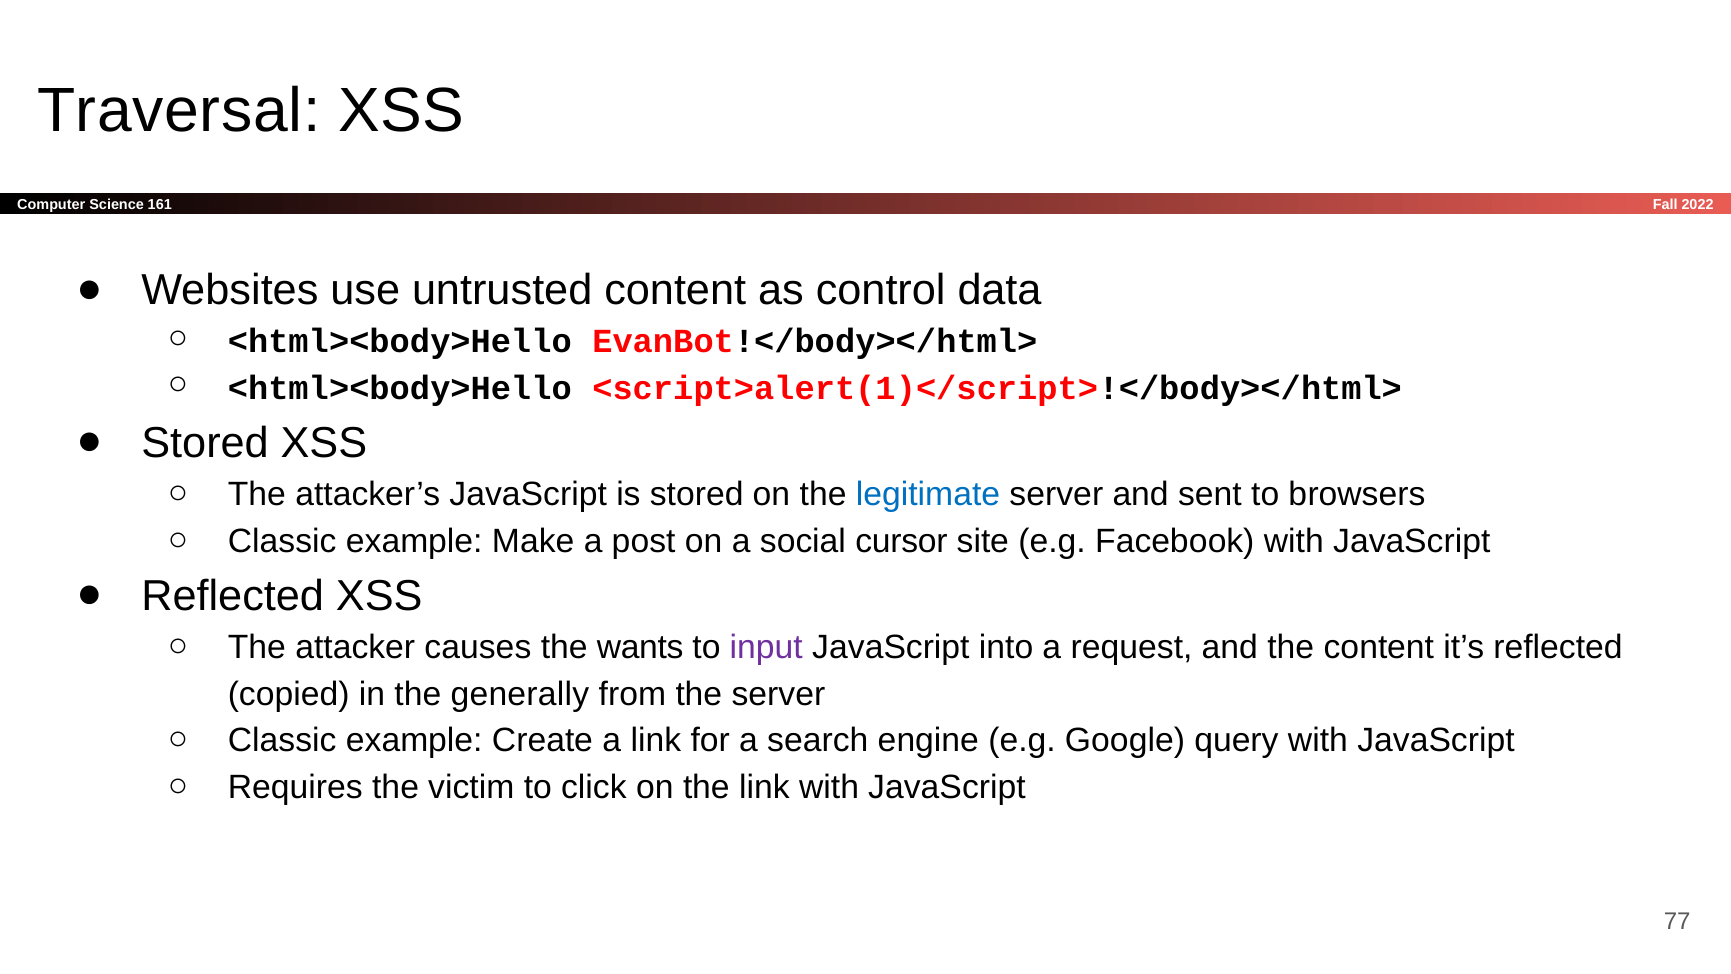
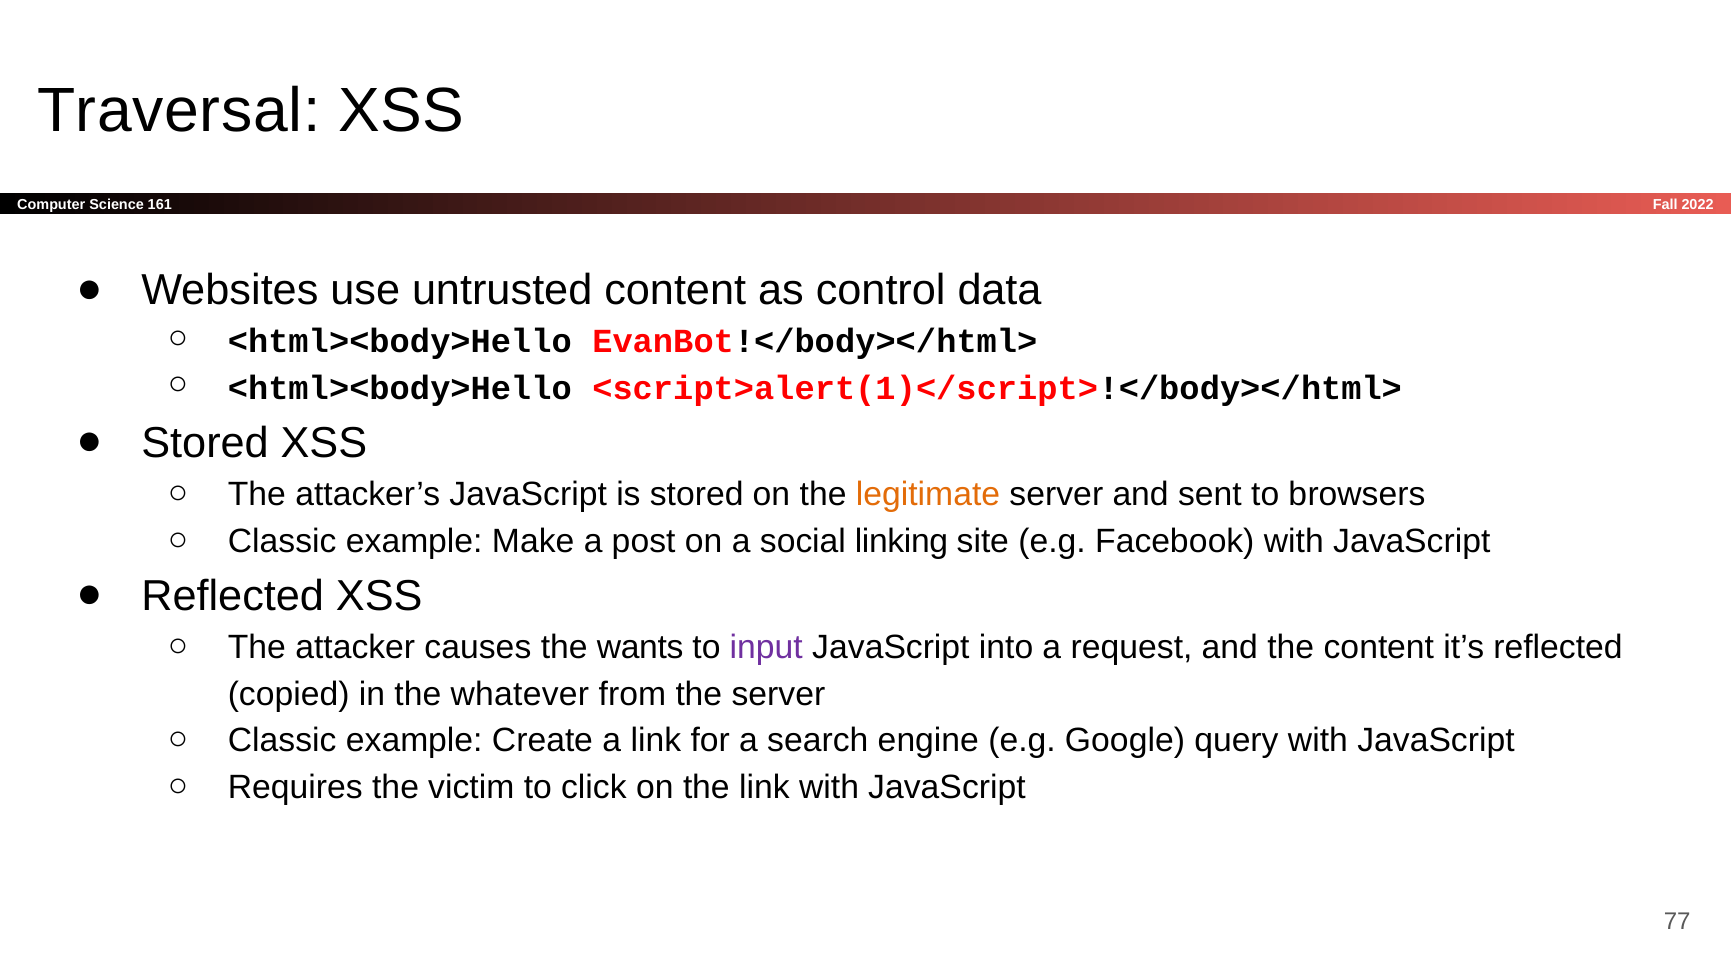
legitimate colour: blue -> orange
cursor: cursor -> linking
generally: generally -> whatever
